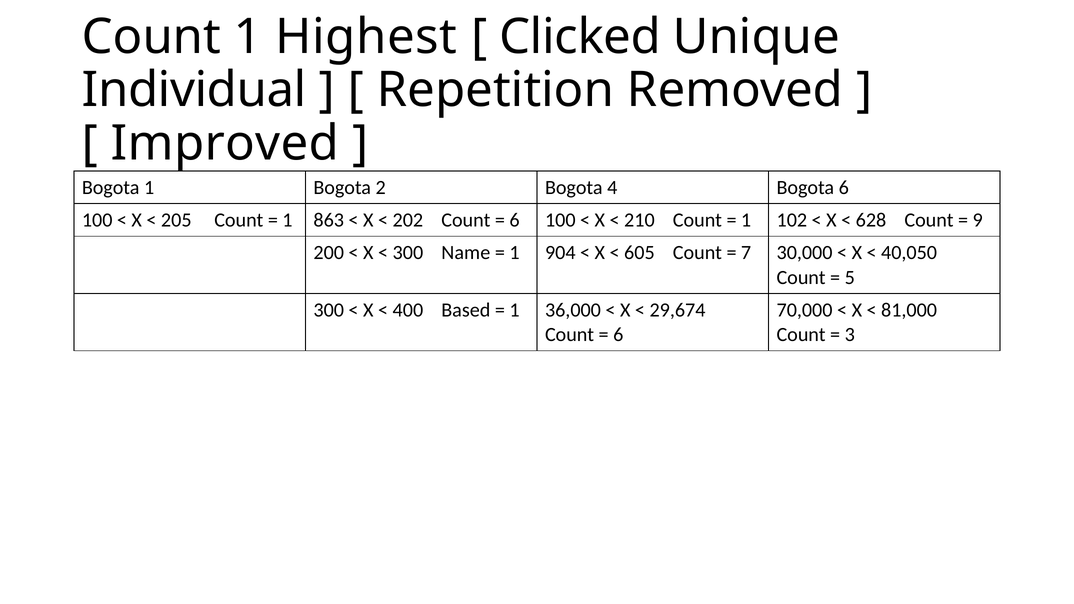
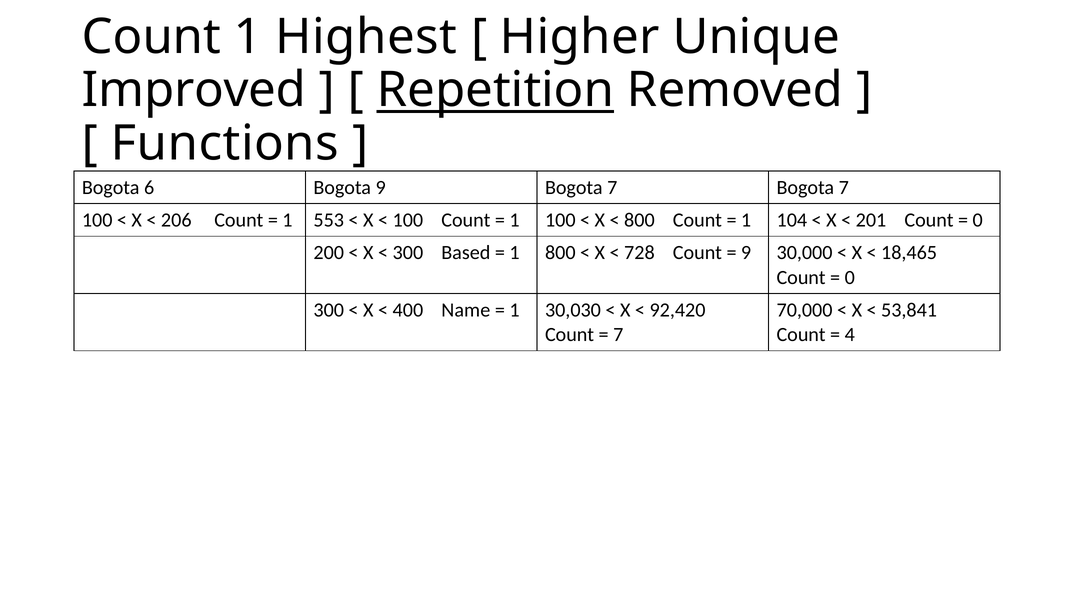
Clicked: Clicked -> Higher
Individual: Individual -> Improved
Repetition underline: none -> present
Improved: Improved -> Functions
Bogota 1: 1 -> 6
Bogota 2: 2 -> 9
4 at (612, 188): 4 -> 7
6 at (844, 188): 6 -> 7
205: 205 -> 206
863: 863 -> 553
202 at (408, 220): 202 -> 100
6 at (515, 220): 6 -> 1
210 at (639, 220): 210 -> 800
102: 102 -> 104
628: 628 -> 201
9 at (978, 220): 9 -> 0
Name: Name -> Based
1 904: 904 -> 800
605: 605 -> 728
7 at (746, 253): 7 -> 9
40,050: 40,050 -> 18,465
5 at (850, 277): 5 -> 0
Based: Based -> Name
36,000: 36,000 -> 30,030
29,674: 29,674 -> 92,420
81,000: 81,000 -> 53,841
6 at (618, 335): 6 -> 7
3: 3 -> 4
